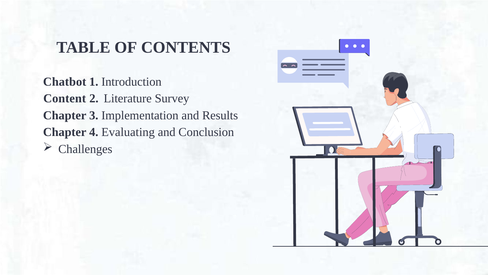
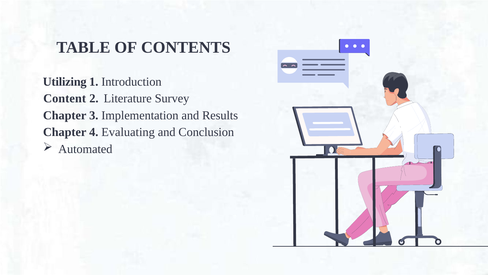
Chatbot: Chatbot -> Utilizing
Challenges: Challenges -> Automated
